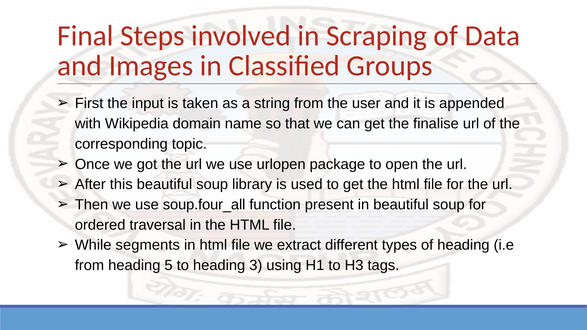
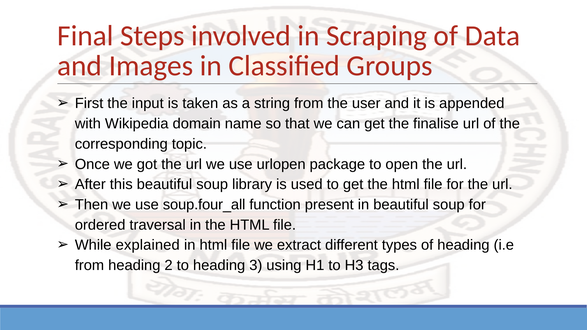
segments: segments -> explained
5: 5 -> 2
